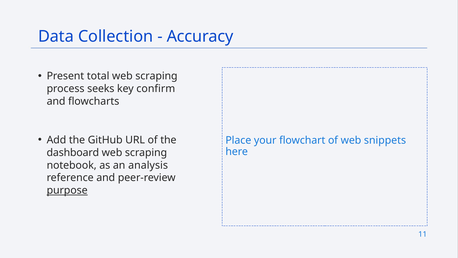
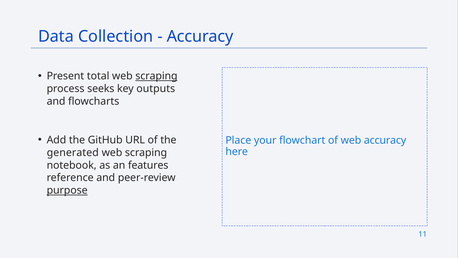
scraping at (156, 76) underline: none -> present
confirm: confirm -> outputs
web snippets: snippets -> accuracy
dashboard: dashboard -> generated
analysis: analysis -> features
